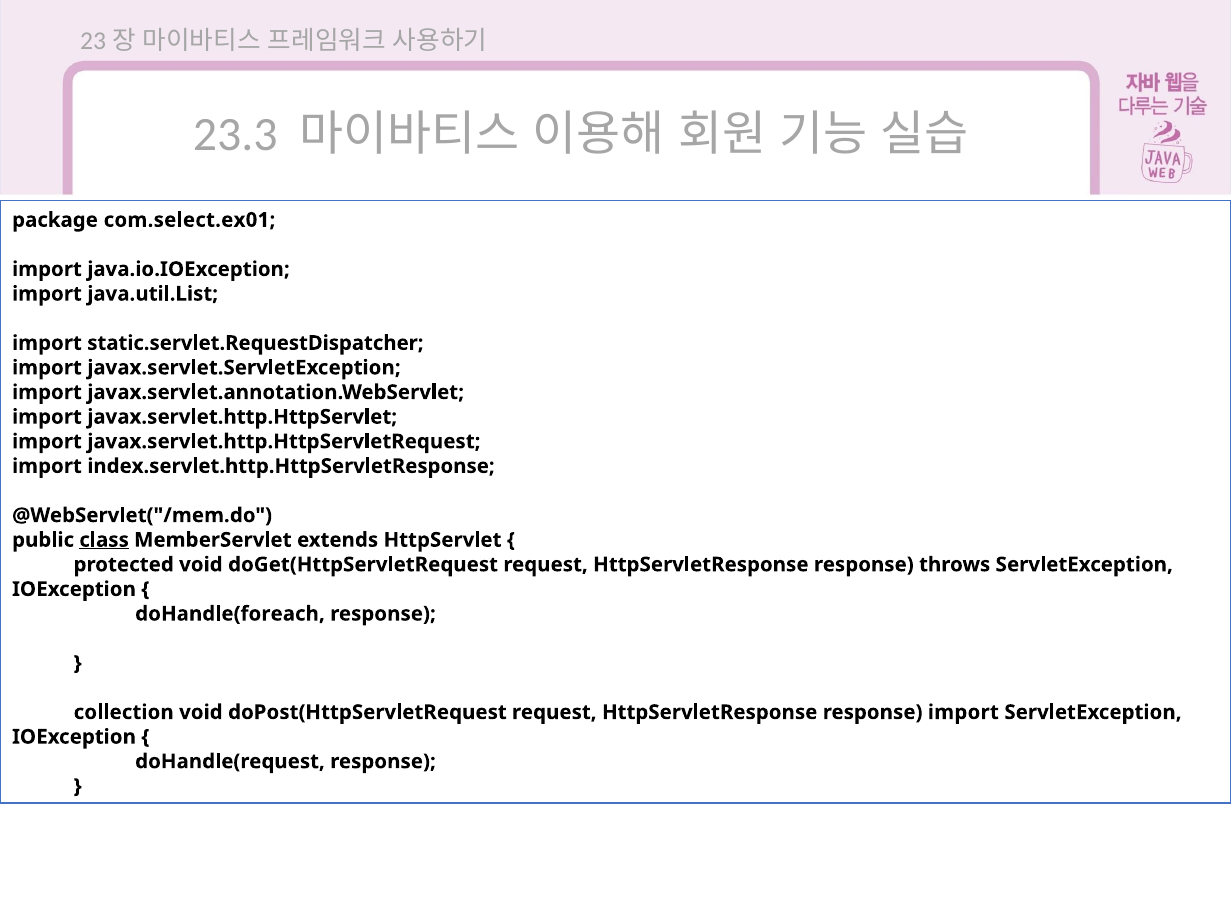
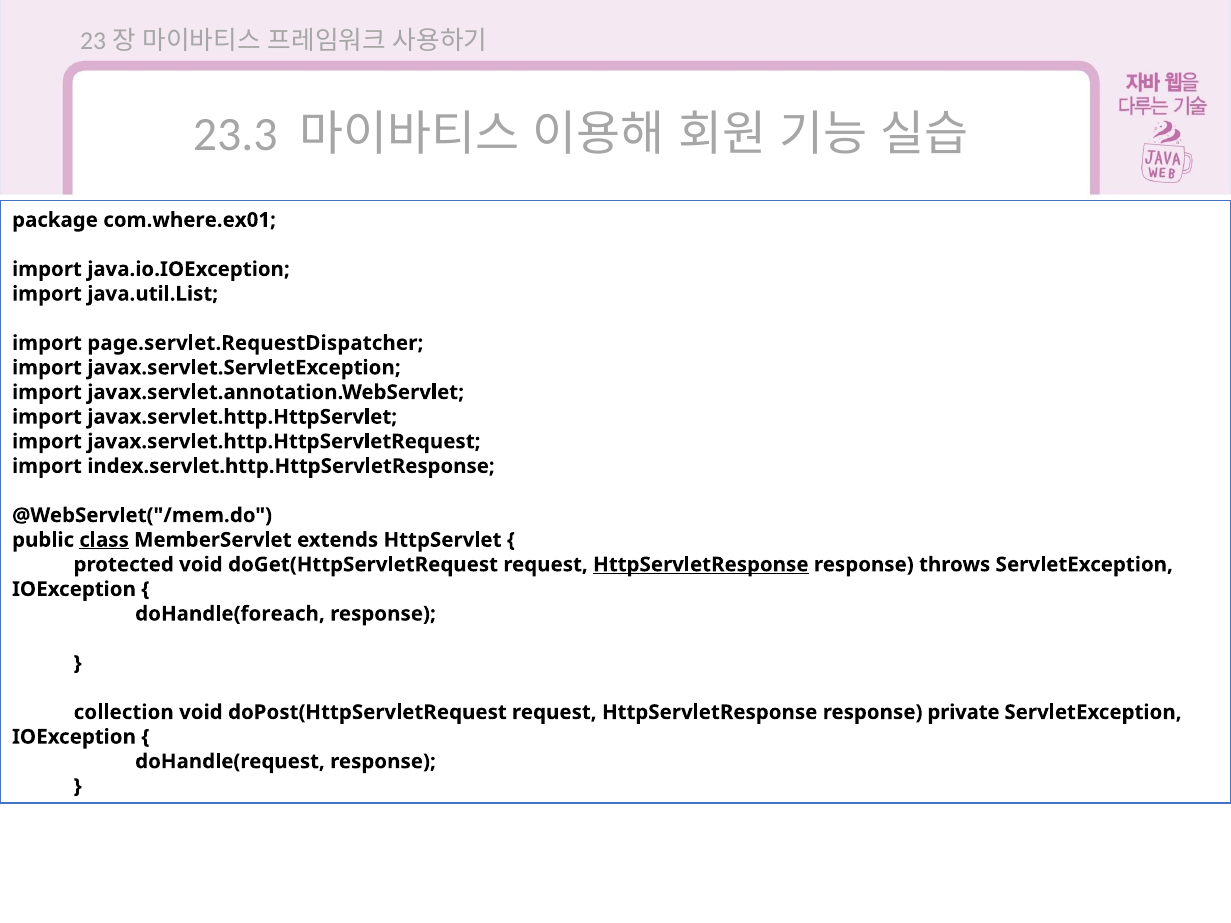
com.select.ex01: com.select.ex01 -> com.where.ex01
static.servlet.RequestDispatcher: static.servlet.RequestDispatcher -> page.servlet.RequestDispatcher
HttpServletResponse at (701, 565) underline: none -> present
response import: import -> private
